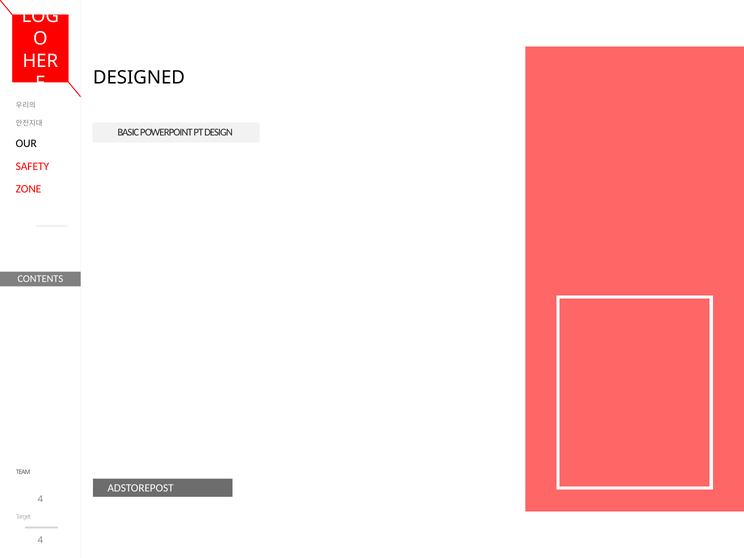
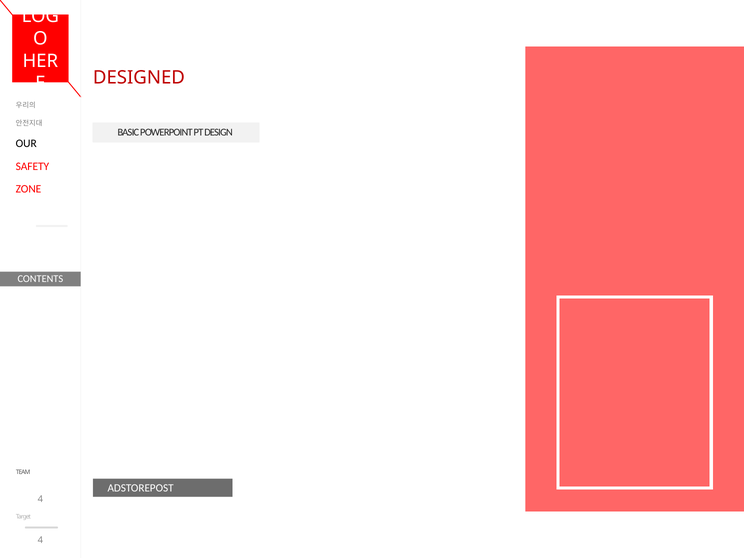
DESIGNED colour: black -> red
